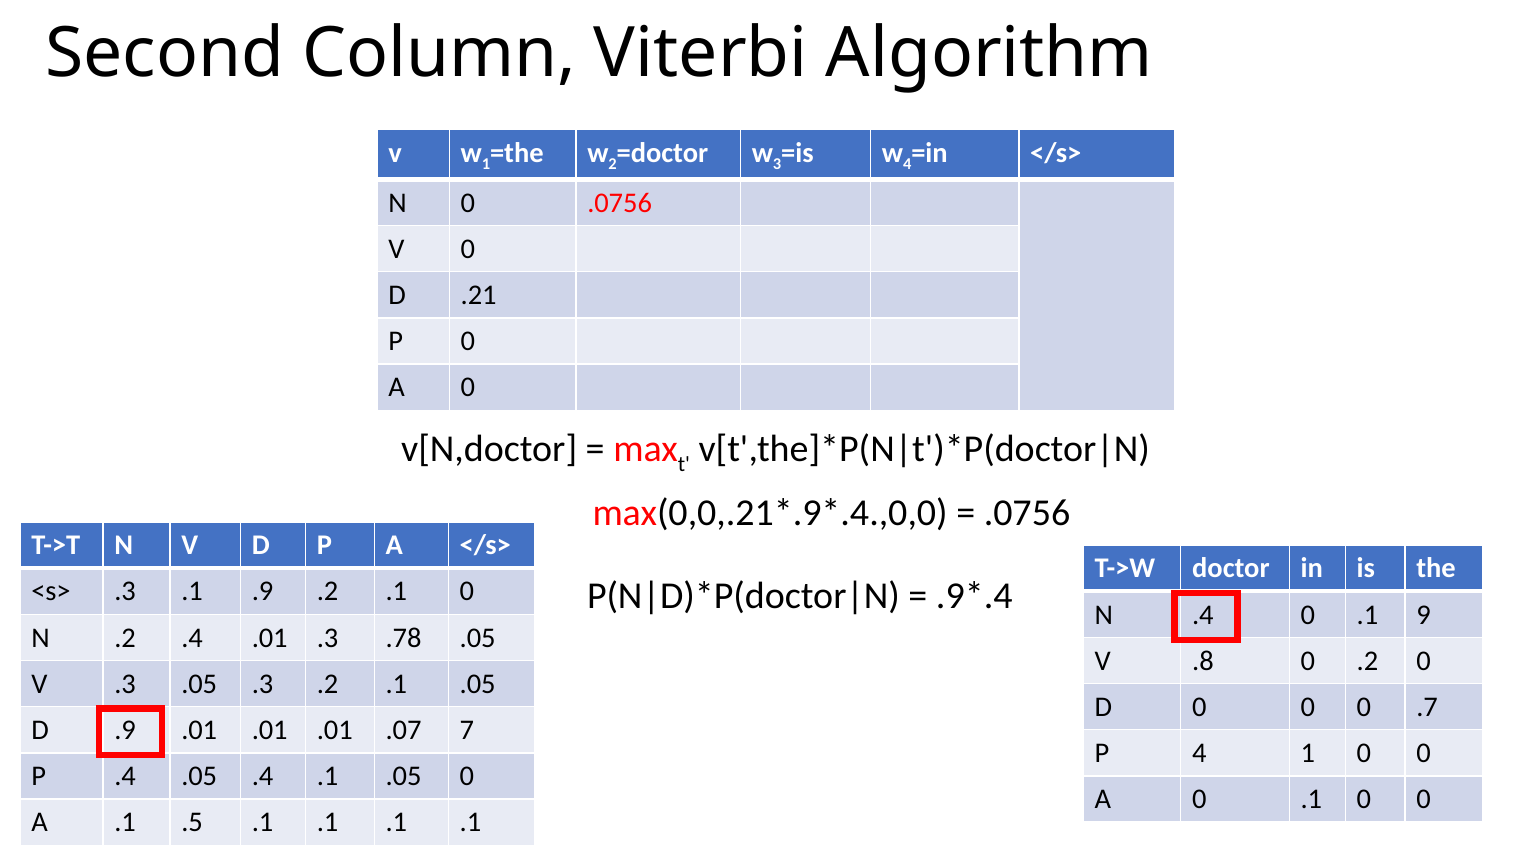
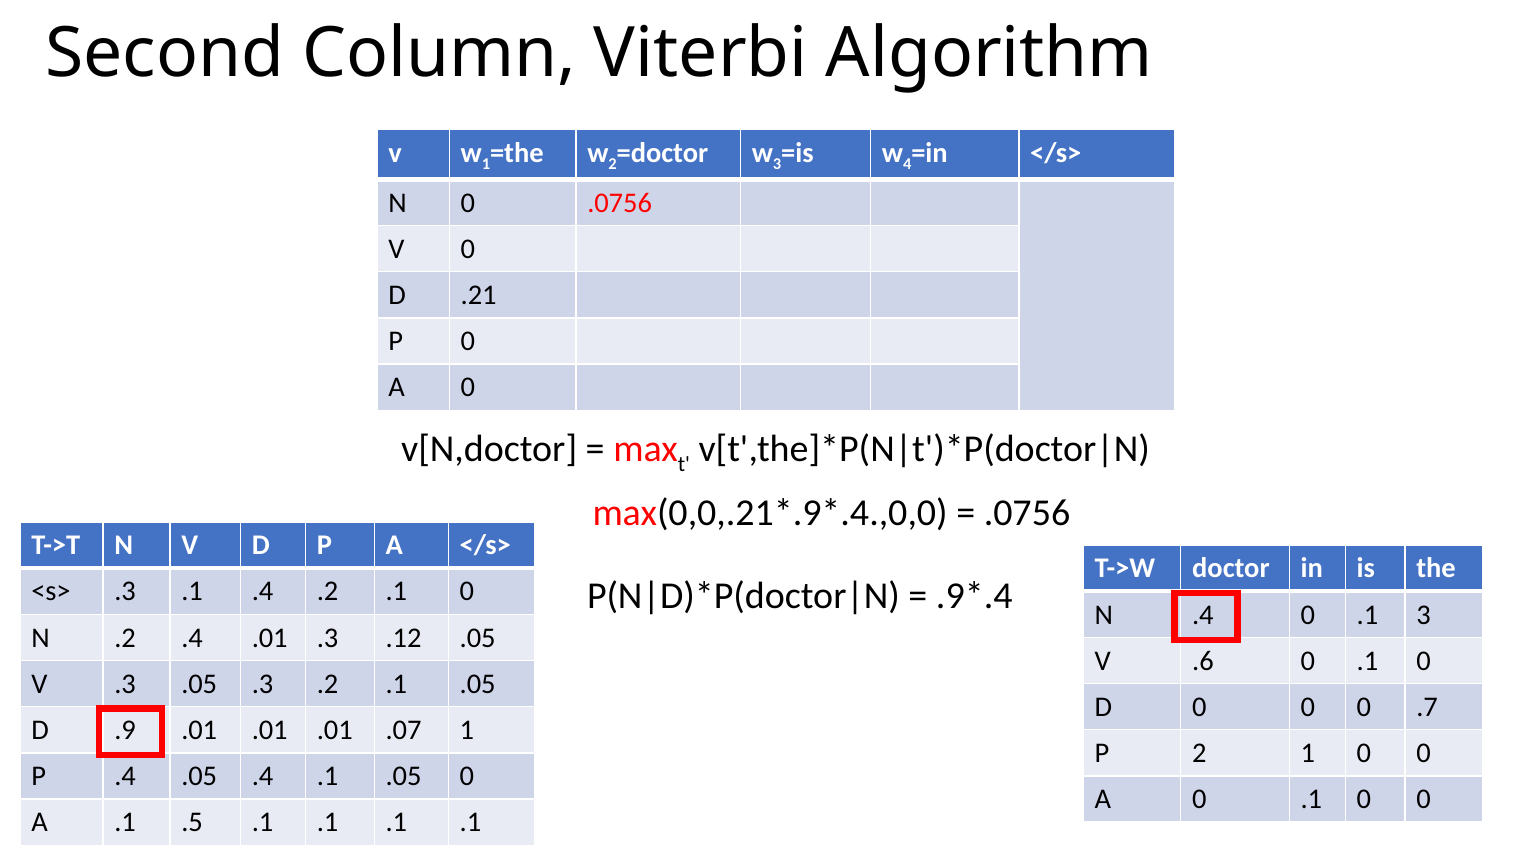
.1 .9: .9 -> .4
.1 9: 9 -> 3
.78: .78 -> .12
.8: .8 -> .6
.2 at (1367, 661): .2 -> .1
.07 7: 7 -> 1
P 4: 4 -> 2
